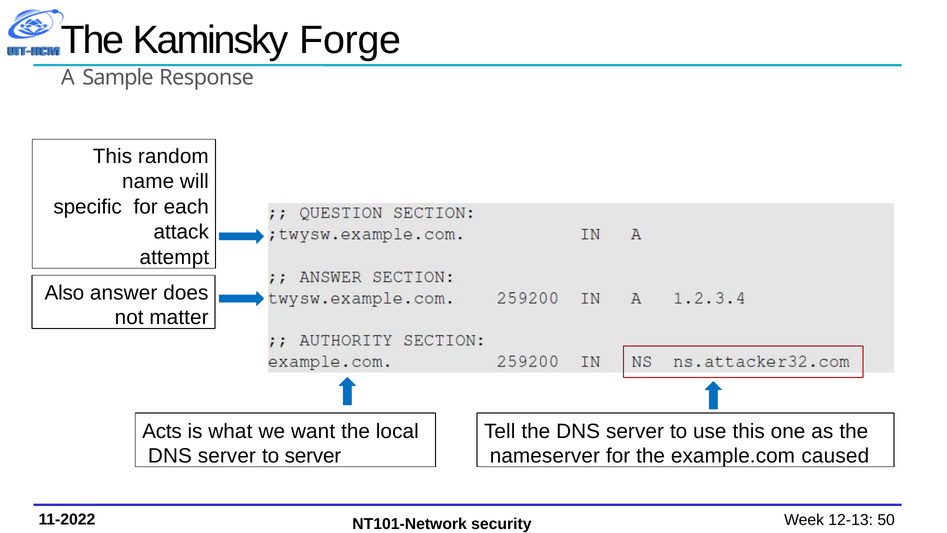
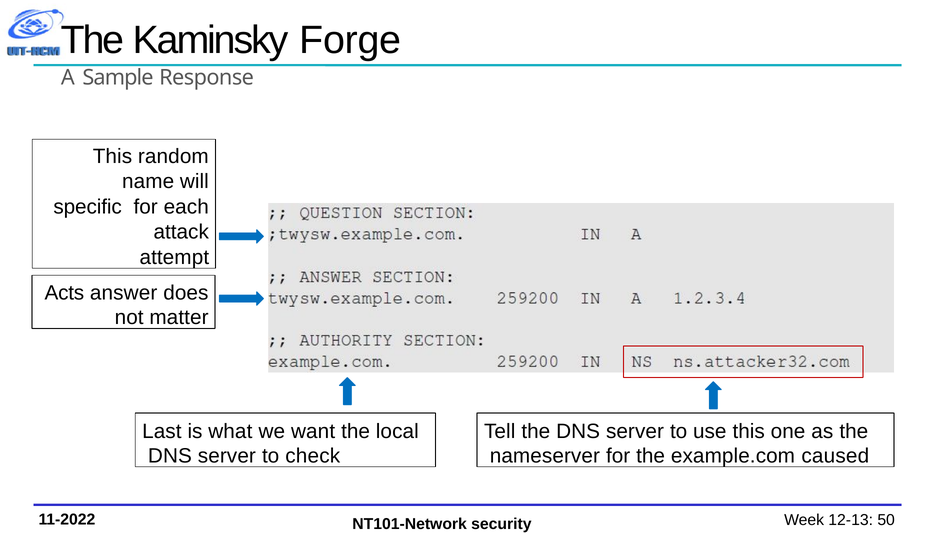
Also: Also -> Acts
Acts: Acts -> Last
to server: server -> check
